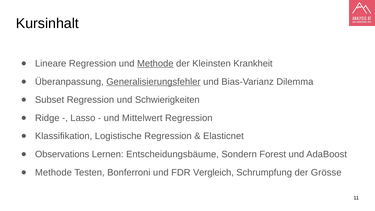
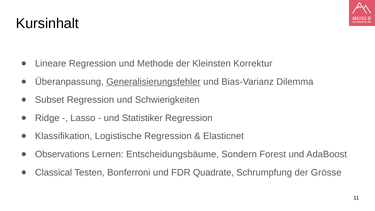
Methode at (155, 64) underline: present -> none
Krankheit: Krankheit -> Korrektur
Mittelwert: Mittelwert -> Statistiker
Methode at (53, 172): Methode -> Classical
Vergleich: Vergleich -> Quadrate
